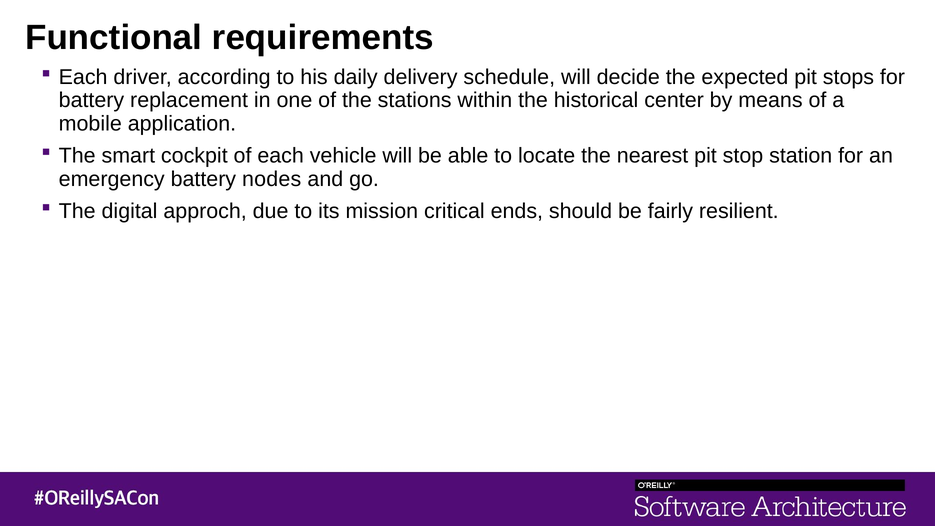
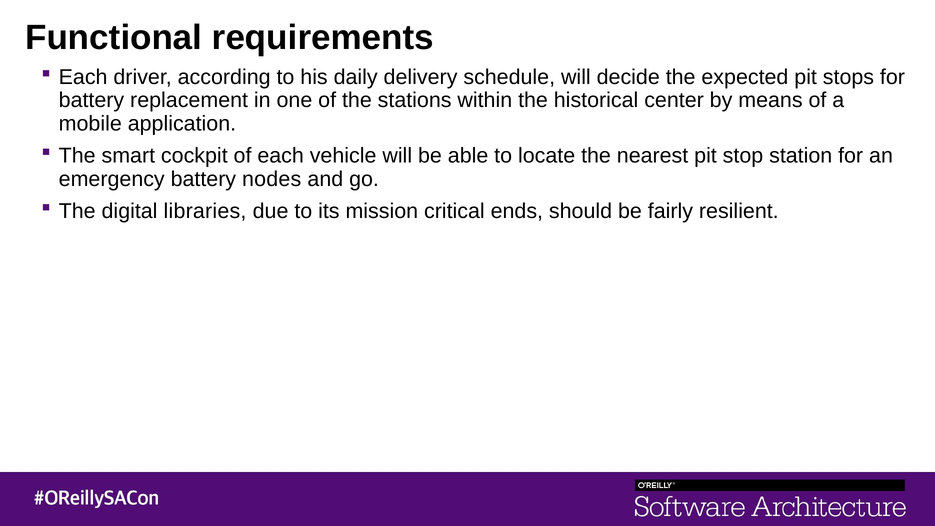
approch: approch -> libraries
